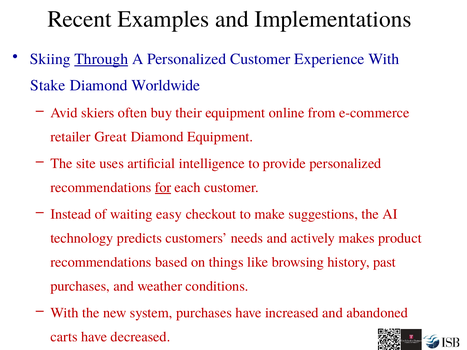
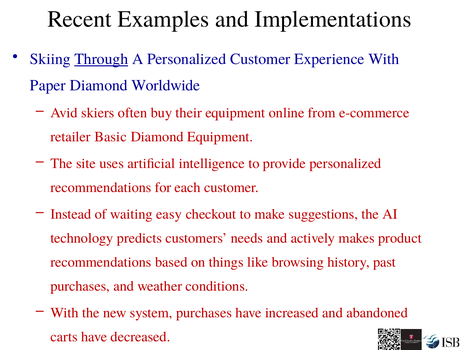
Stake: Stake -> Paper
Great: Great -> Basic
for underline: present -> none
